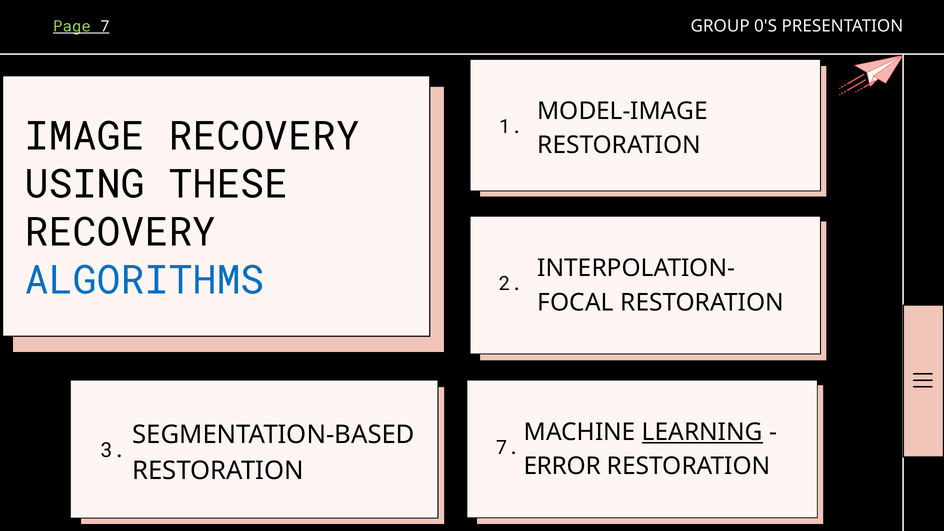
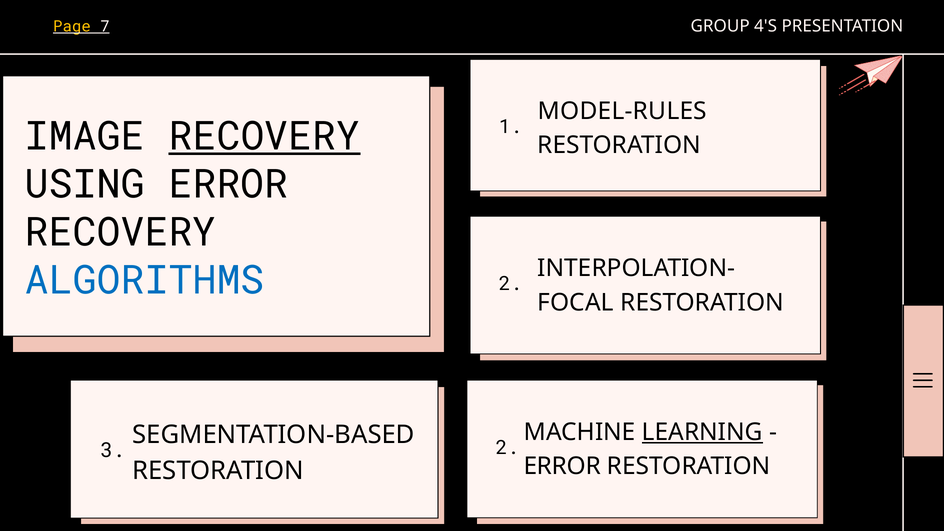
Page colour: light green -> yellow
0'S: 0'S -> 4'S
MODEL-IMAGE: MODEL-IMAGE -> MODEL-RULES
RECOVERY at (265, 137) underline: none -> present
USING THESE: THESE -> ERROR
3 7: 7 -> 2
